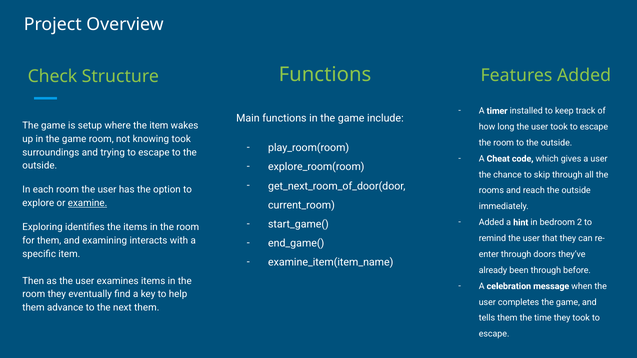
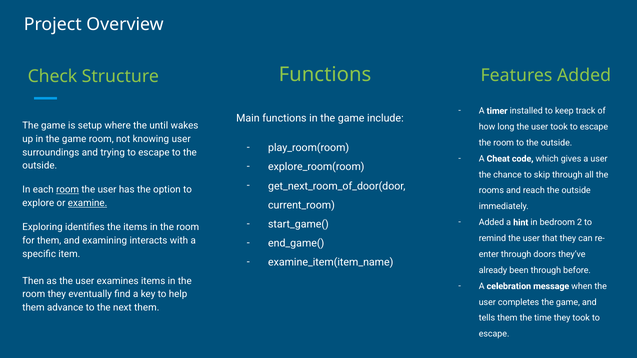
the item: item -> until
knowing took: took -> user
room at (68, 190) underline: none -> present
